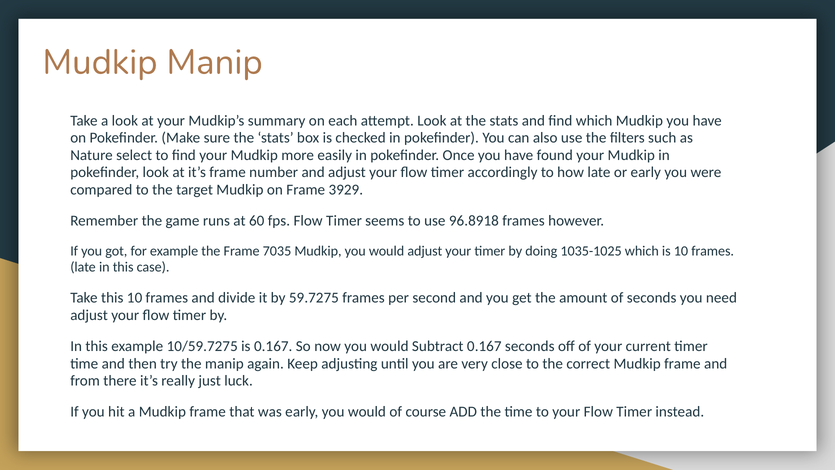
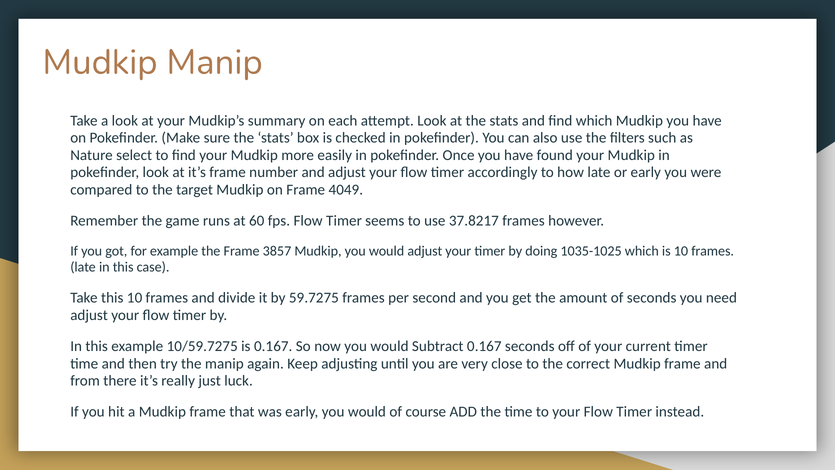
3929: 3929 -> 4049
96.8918: 96.8918 -> 37.8217
7035: 7035 -> 3857
